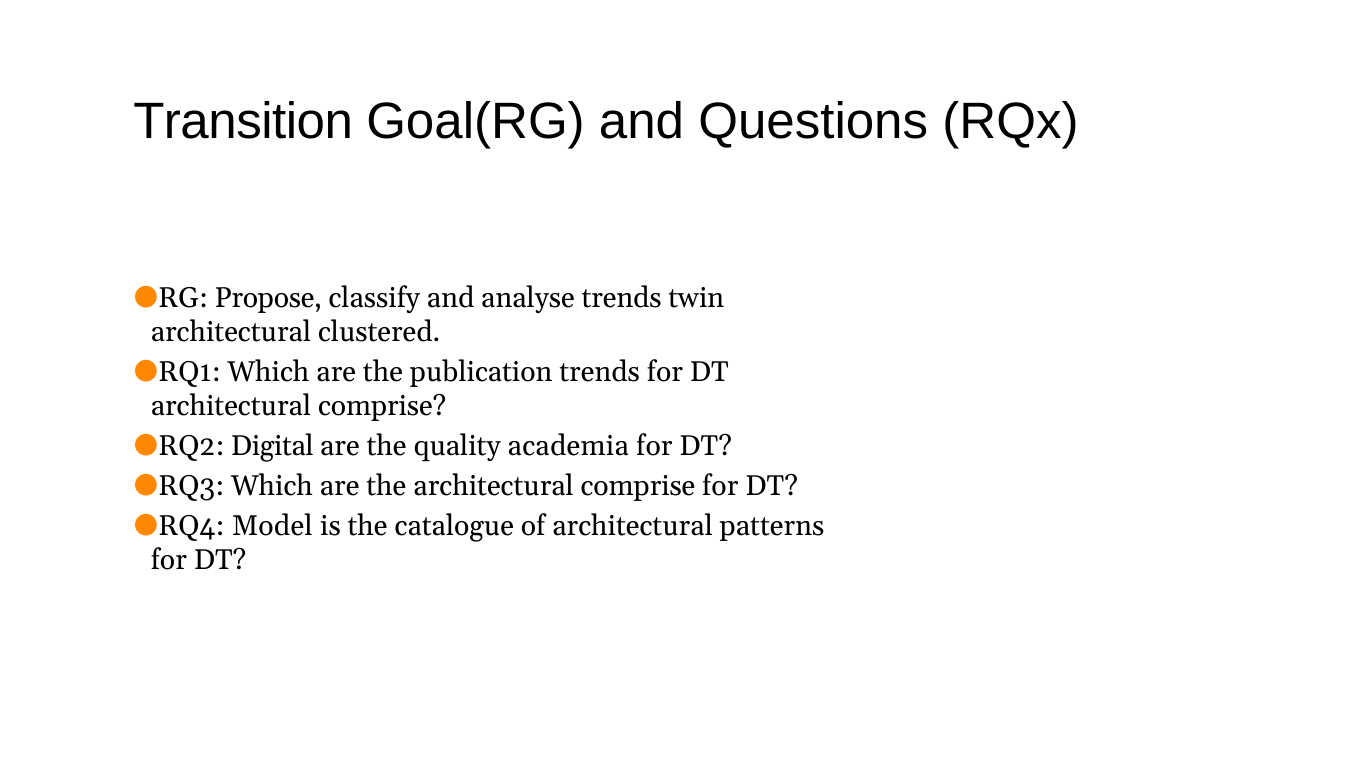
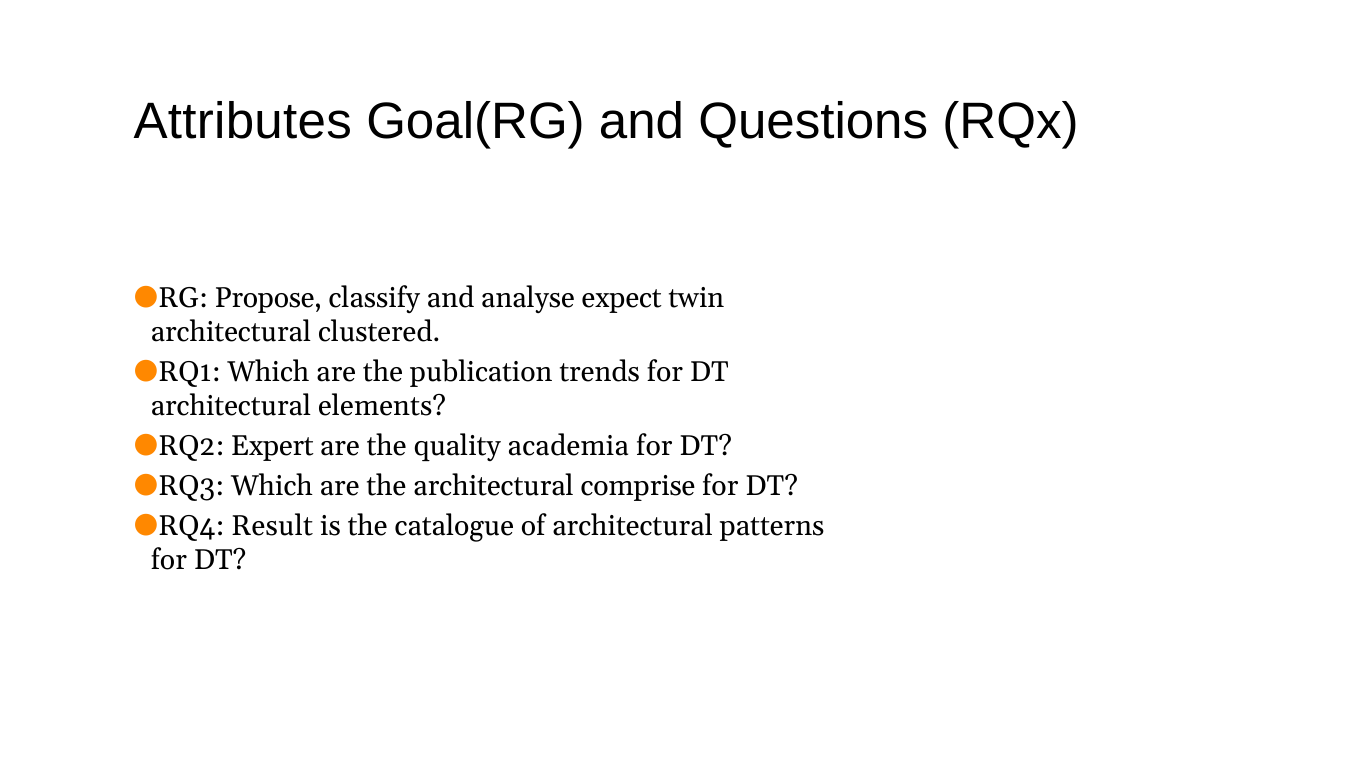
Transition: Transition -> Attributes
analyse trends: trends -> expect
comprise at (382, 406): comprise -> elements
Digital: Digital -> Expert
Model: Model -> Result
